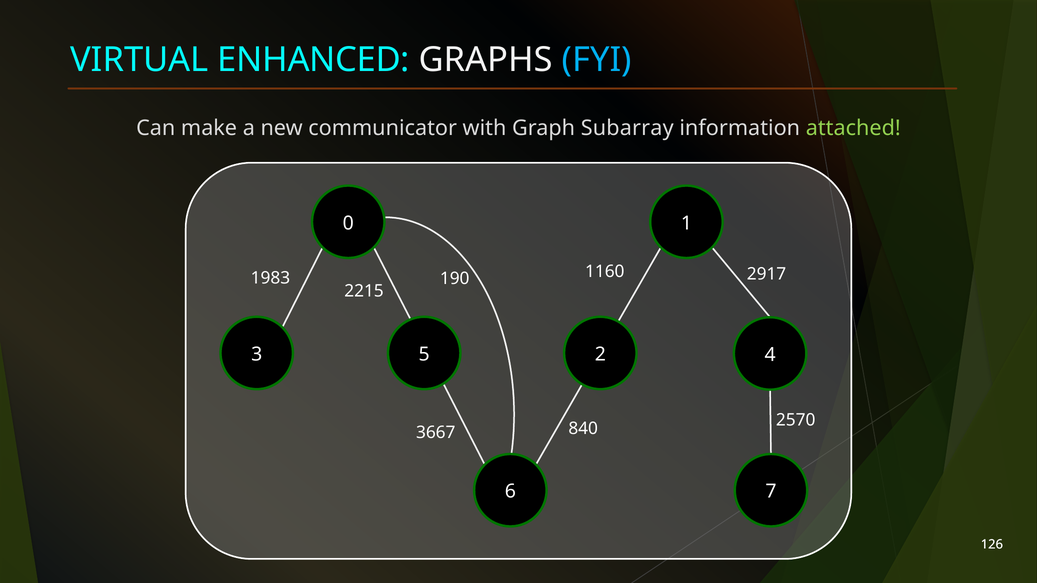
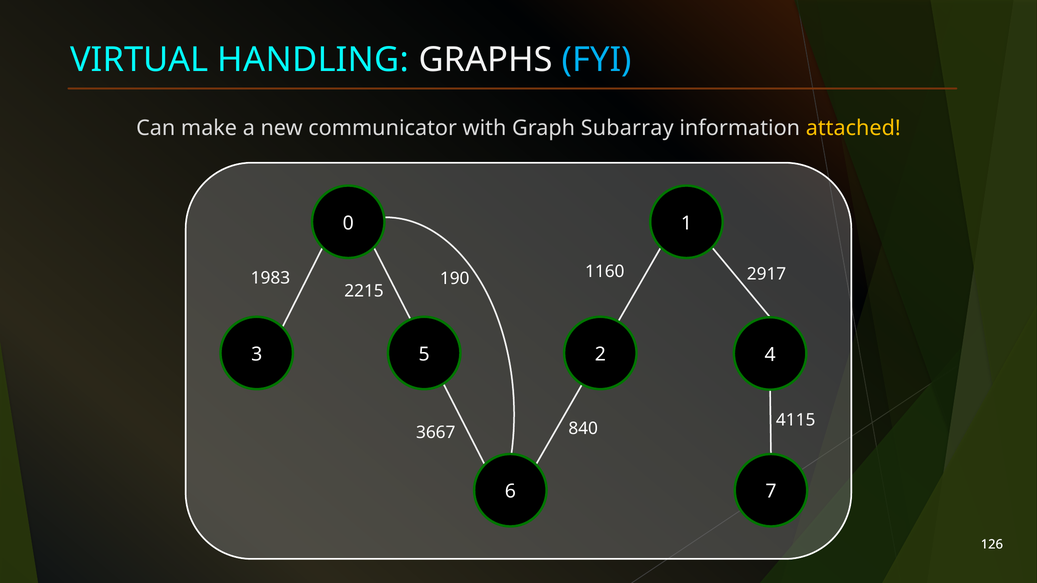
ENHANCED: ENHANCED -> HANDLING
attached colour: light green -> yellow
2570: 2570 -> 4115
